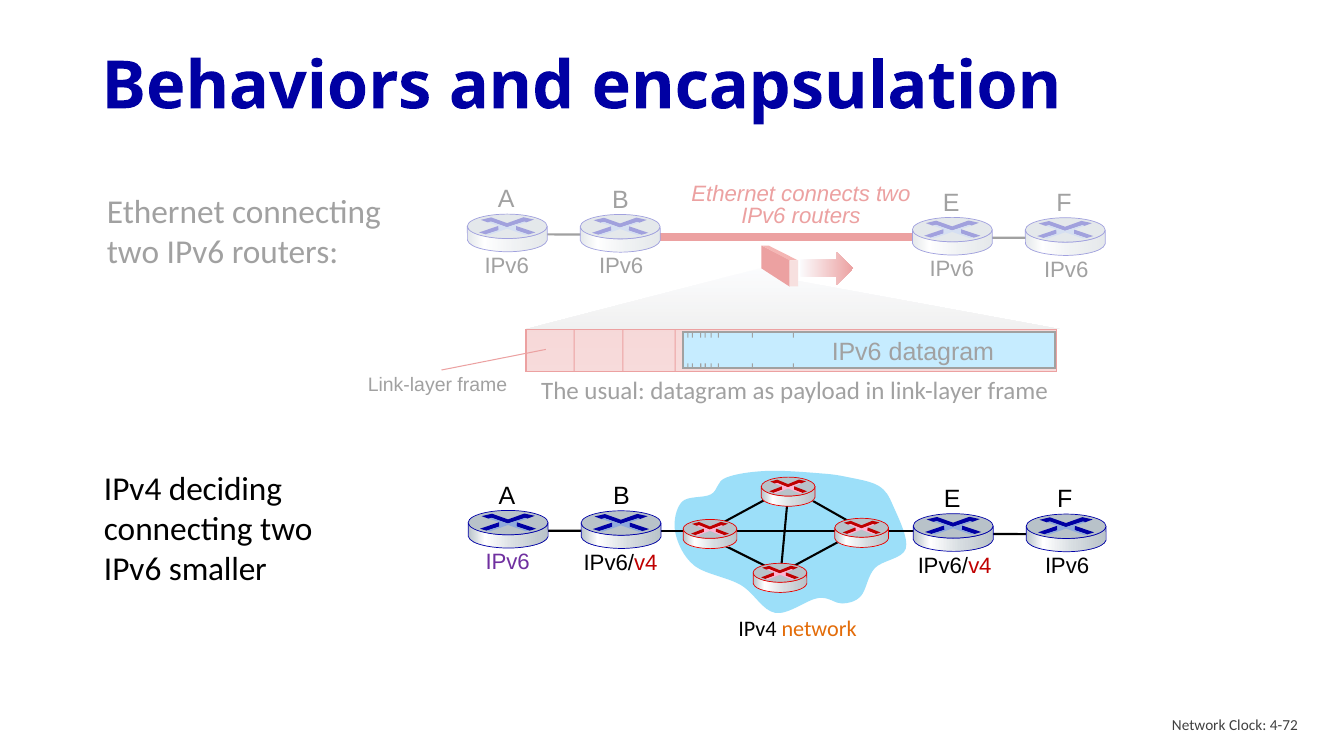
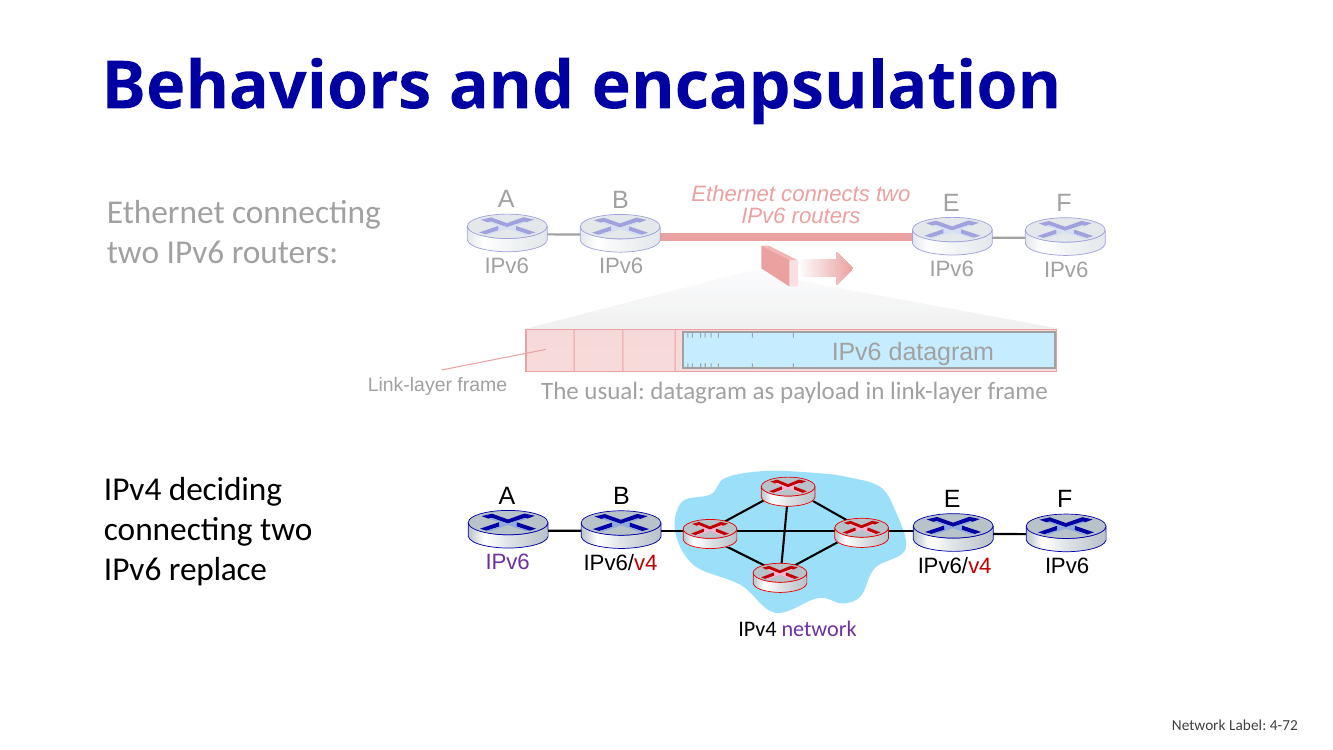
smaller: smaller -> replace
network at (819, 629) colour: orange -> purple
Clock: Clock -> Label
